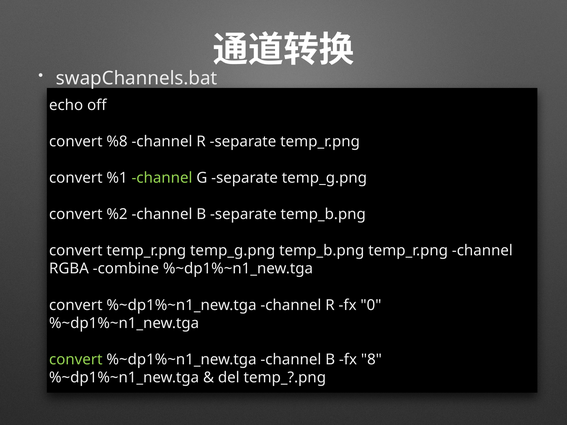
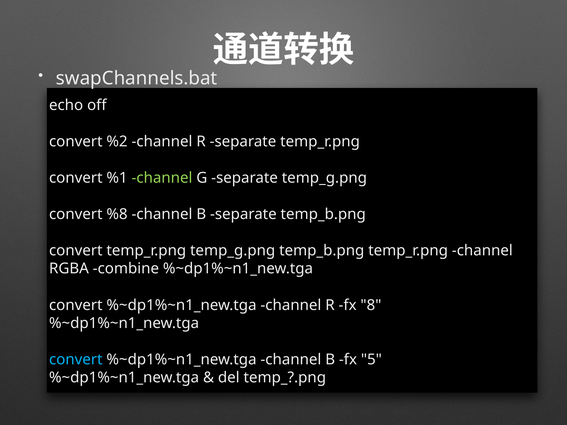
%8: %8 -> %2
%2: %2 -> %8
0: 0 -> 8
convert at (76, 360) colour: light green -> light blue
8: 8 -> 5
